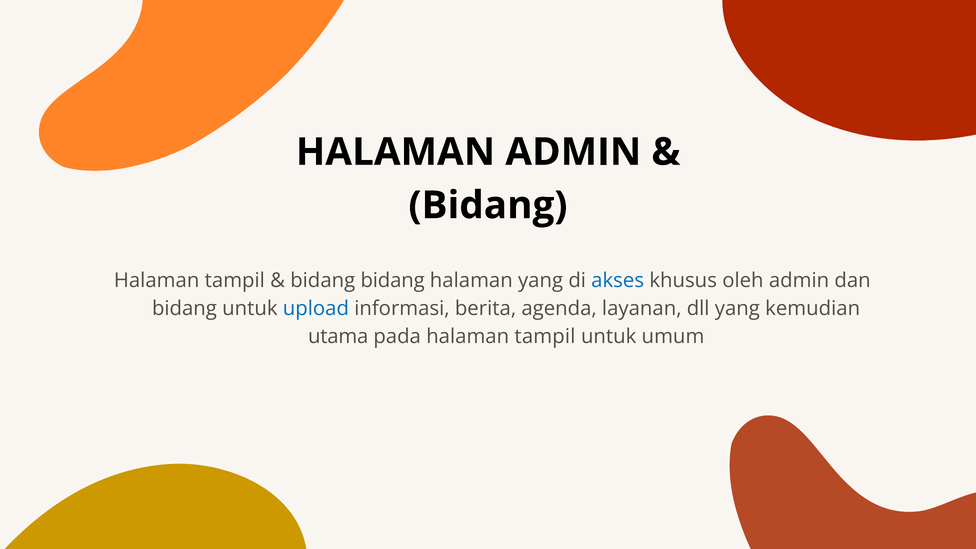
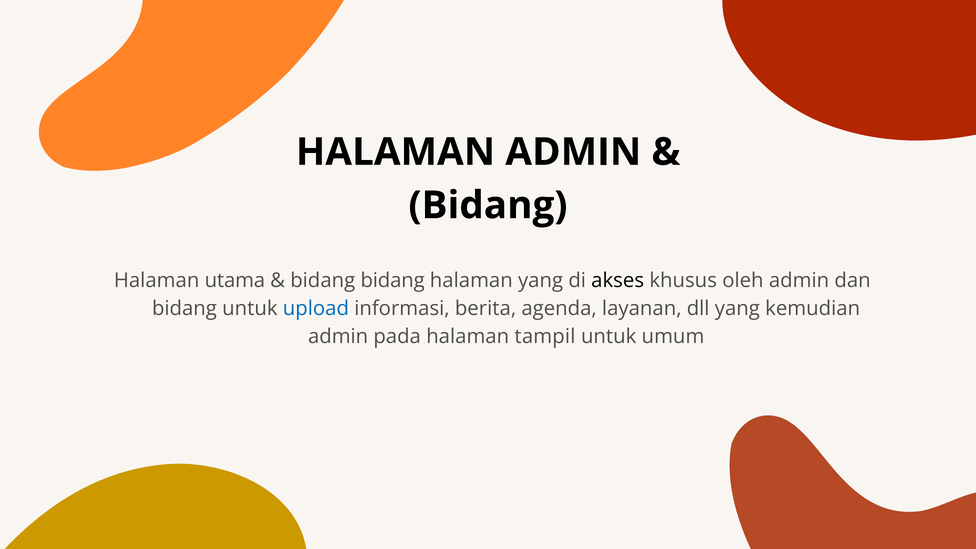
tampil at (235, 281): tampil -> utama
akses colour: blue -> black
utama at (338, 337): utama -> admin
